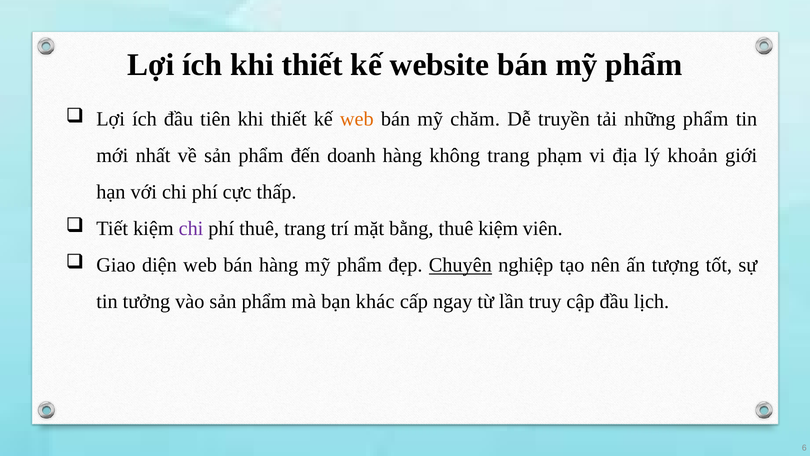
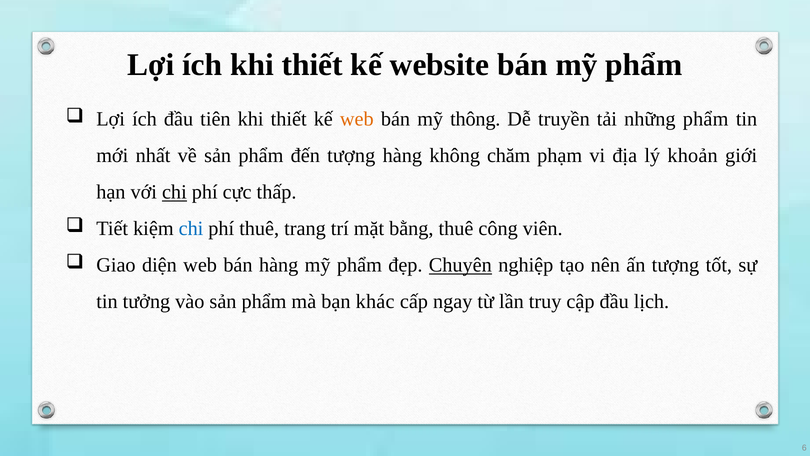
chăm: chăm -> thông
đến doanh: doanh -> tượng
không trang: trang -> chăm
chi at (174, 192) underline: none -> present
chi at (191, 229) colour: purple -> blue
thuê kiệm: kiệm -> công
